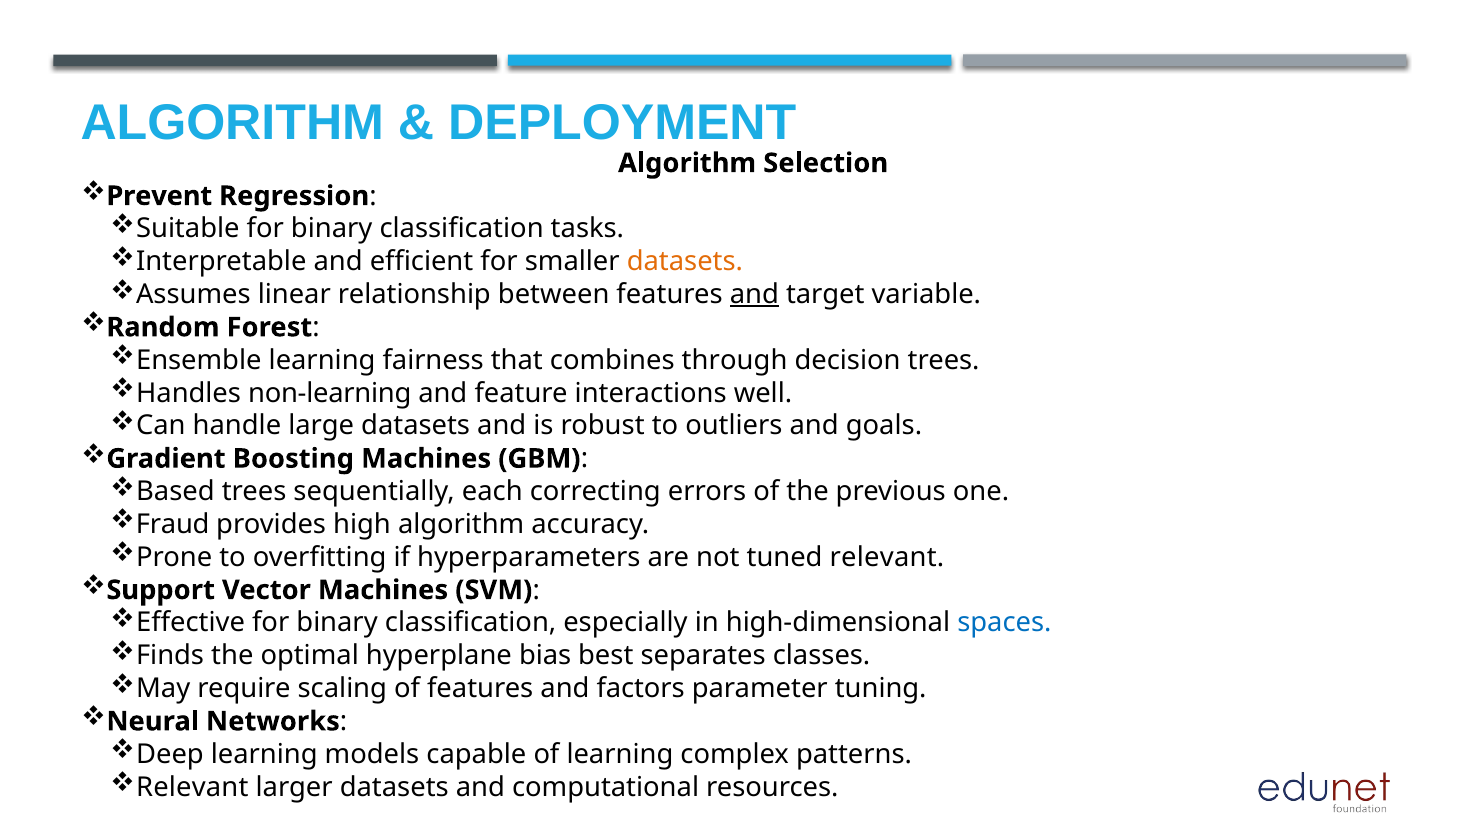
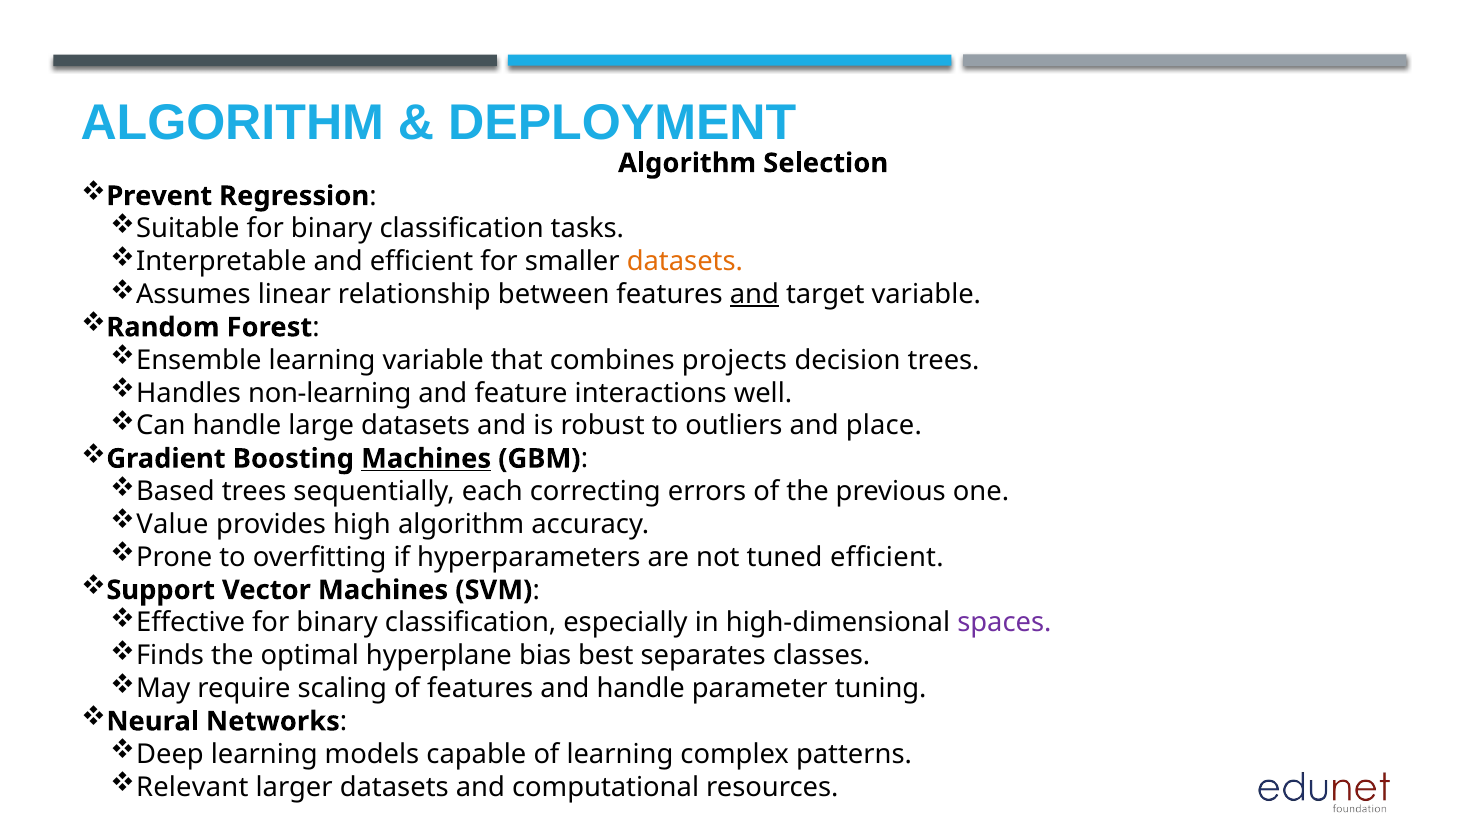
learning fairness: fairness -> variable
through: through -> projects
goals: goals -> place
Machines at (426, 459) underline: none -> present
Fraud: Fraud -> Value
tuned relevant: relevant -> efficient
spaces colour: blue -> purple
and factors: factors -> handle
